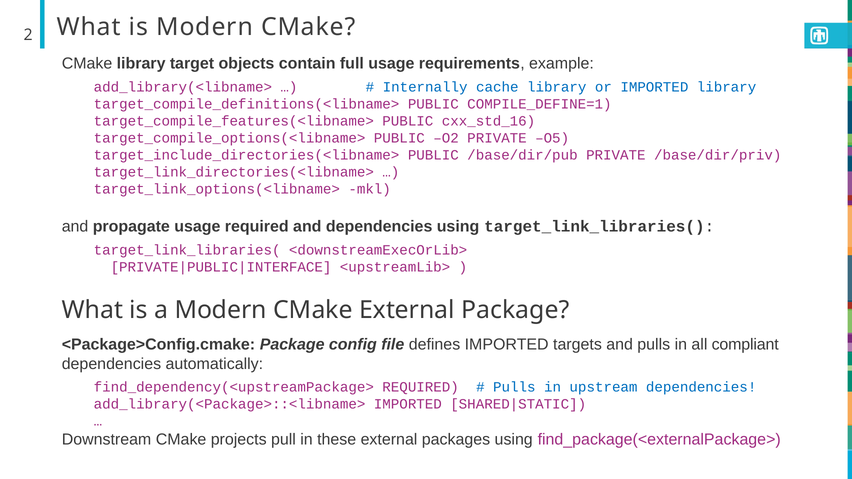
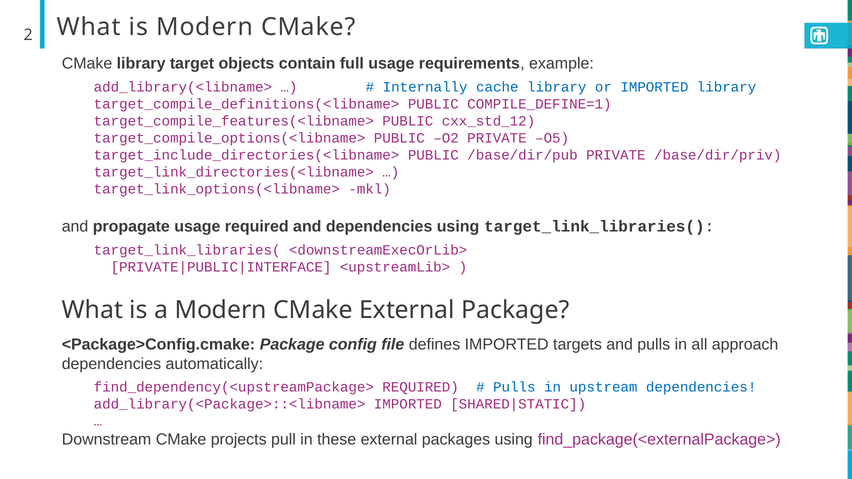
cxx_std_16: cxx_std_16 -> cxx_std_12
compliant: compliant -> approach
